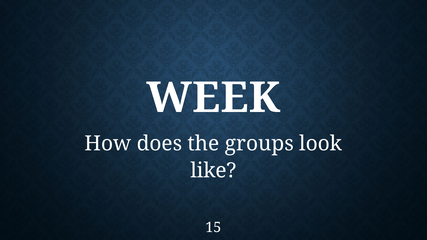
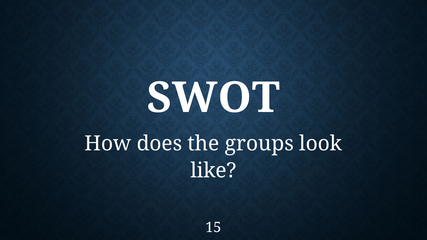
WEEK: WEEK -> SWOT
